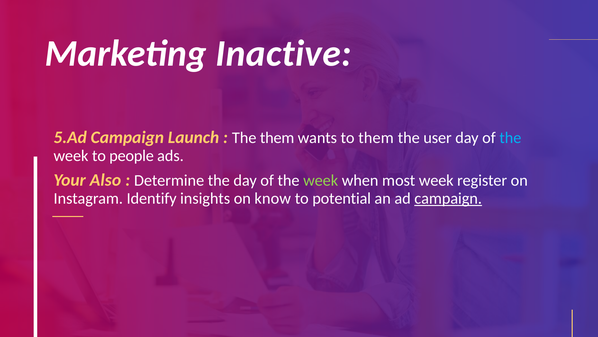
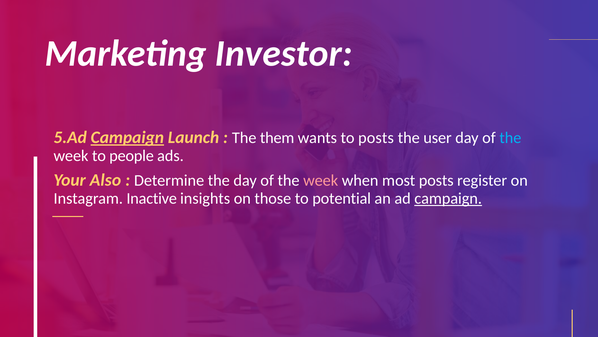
Inactive: Inactive -> Investor
Campaign at (127, 137) underline: none -> present
to them: them -> posts
week at (321, 180) colour: light green -> pink
most week: week -> posts
Identify: Identify -> Inactive
know: know -> those
